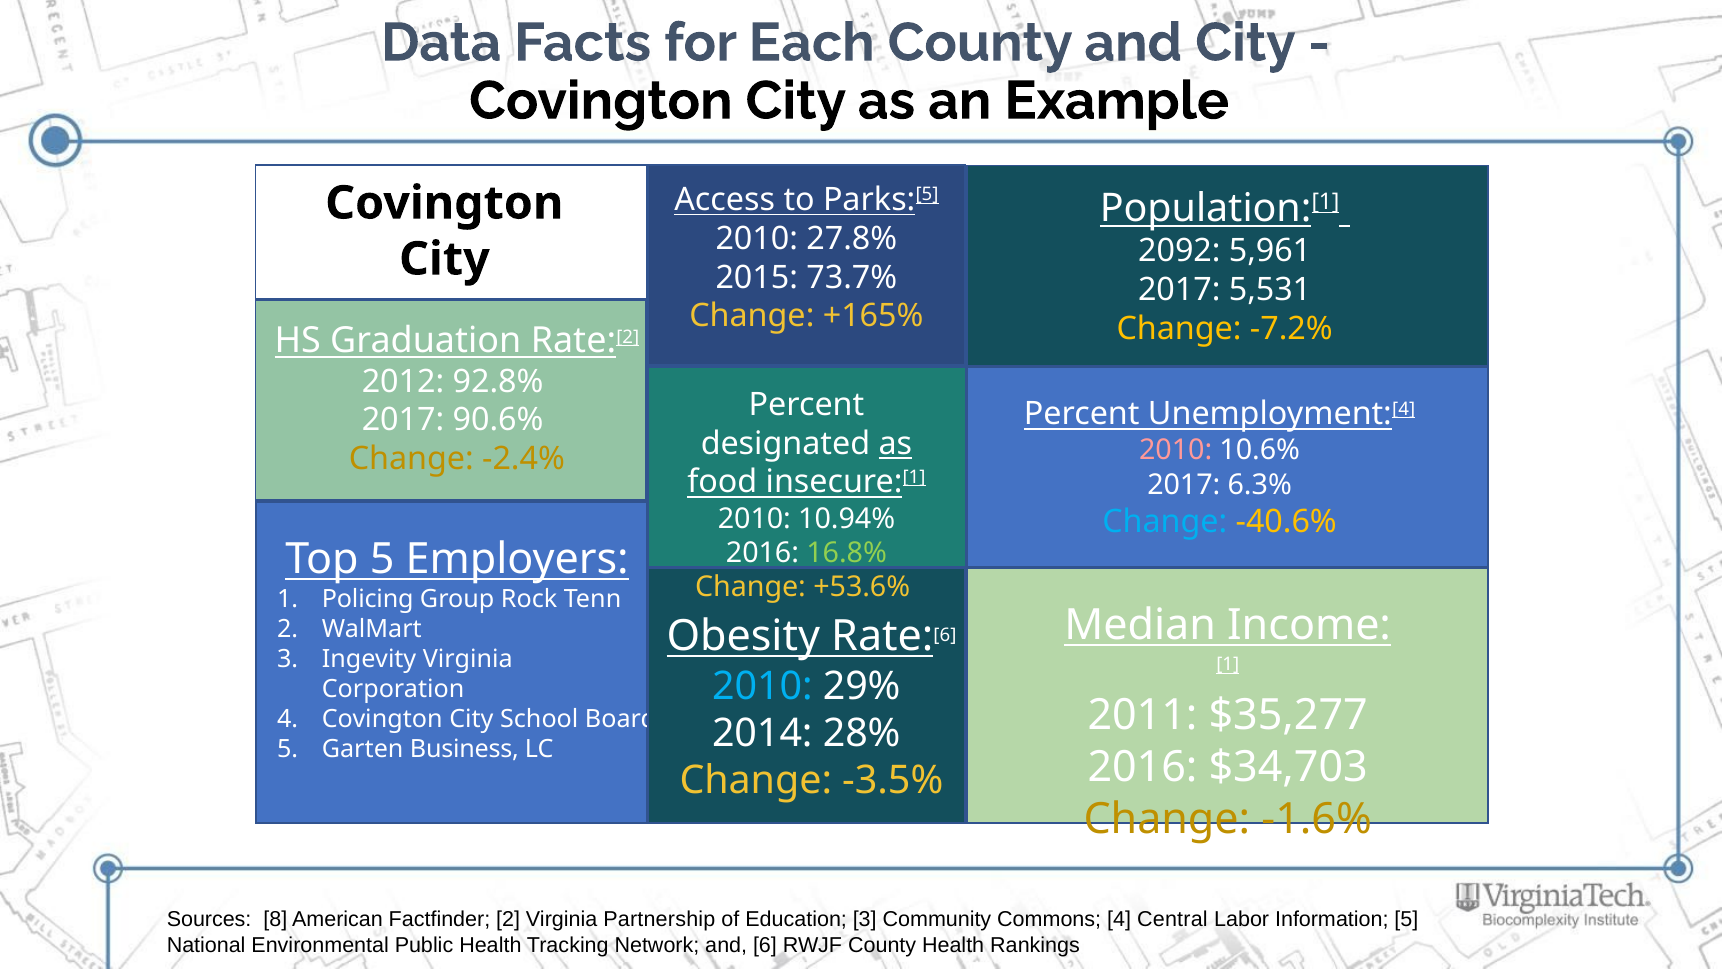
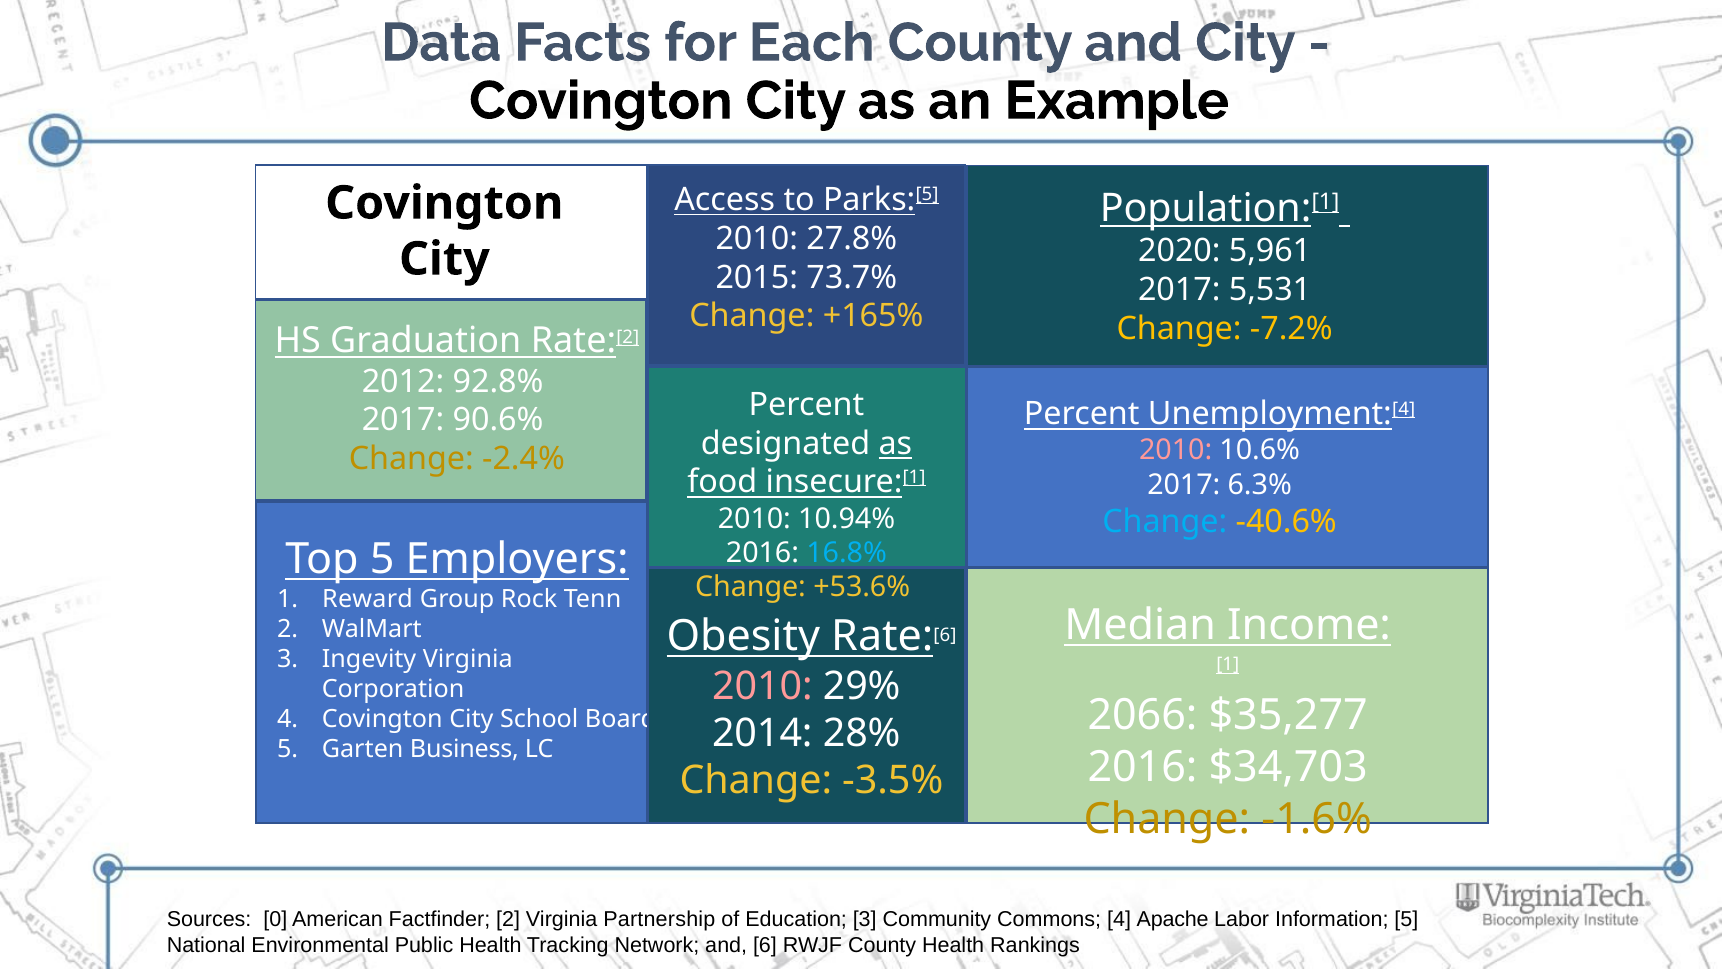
2092: 2092 -> 2020
16.8% colour: light green -> light blue
Policing: Policing -> Reward
2010 at (762, 686) colour: light blue -> pink
2011: 2011 -> 2066
8: 8 -> 0
Central: Central -> Apache
